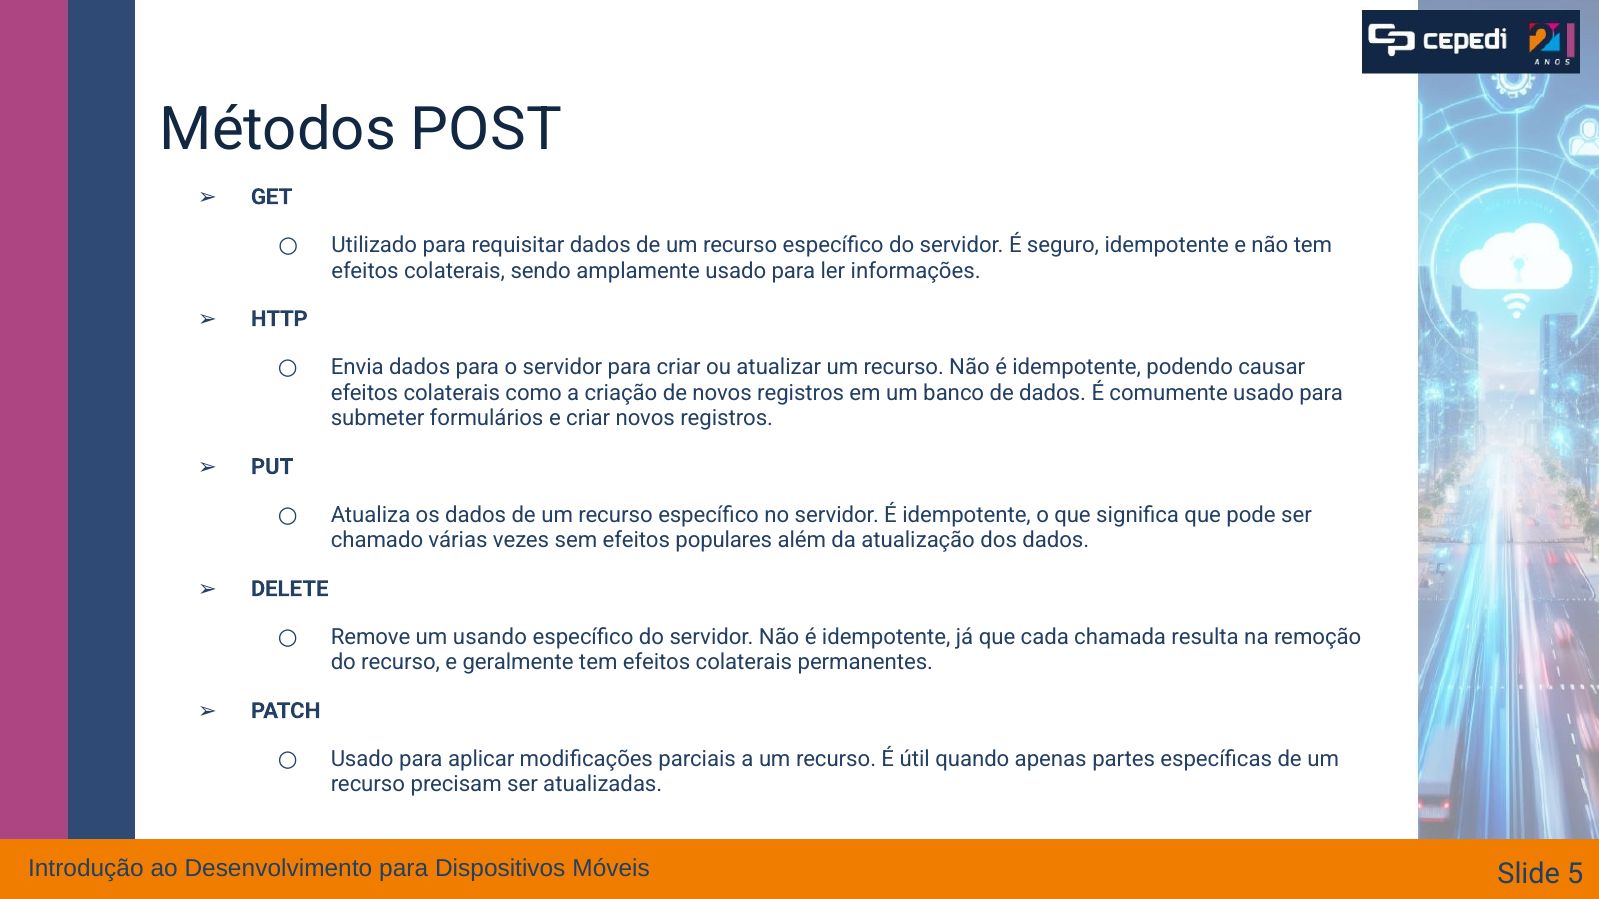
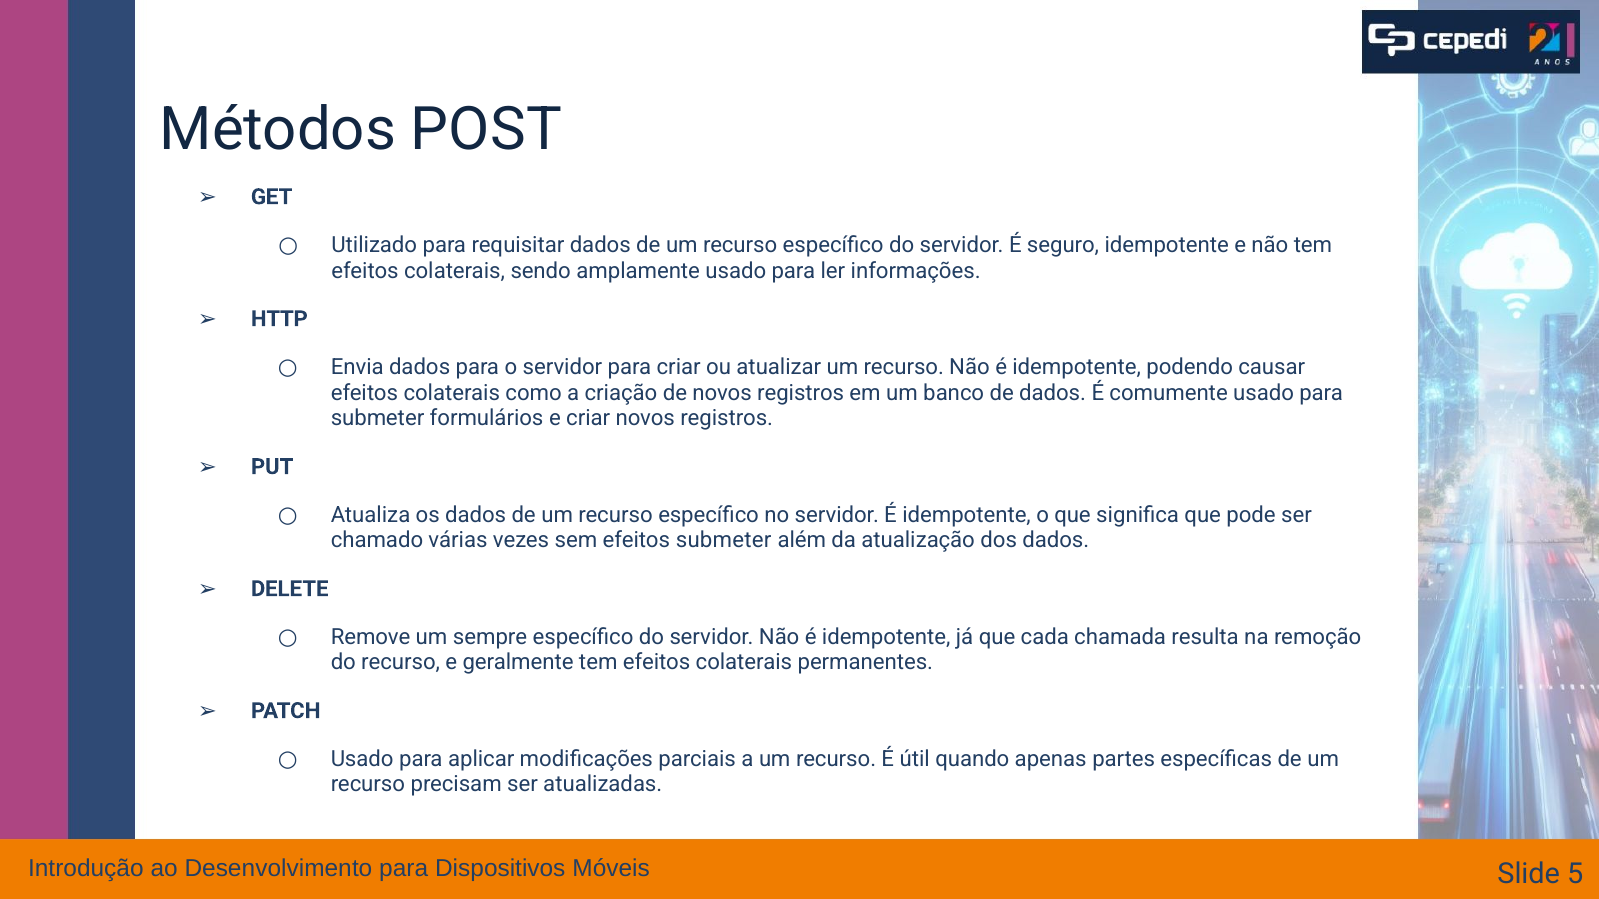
efeitos populares: populares -> submeter
usando: usando -> sempre
